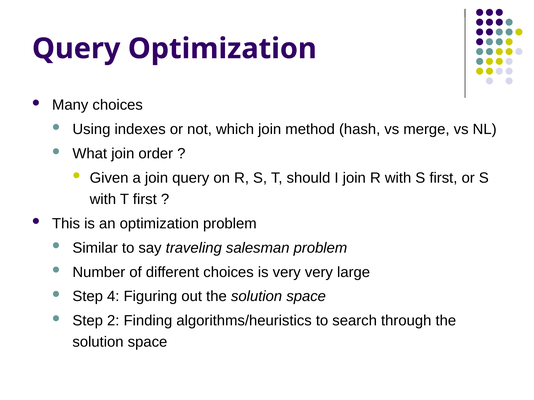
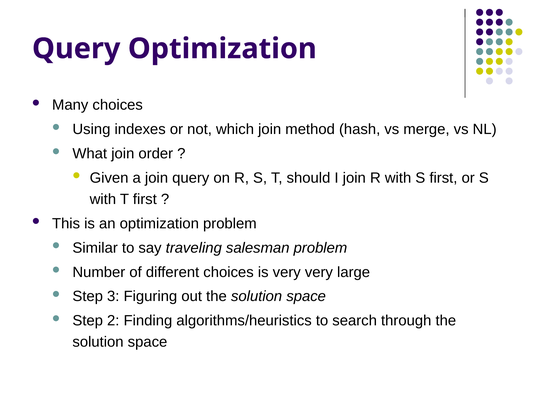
4: 4 -> 3
